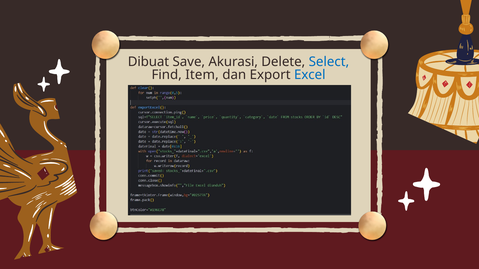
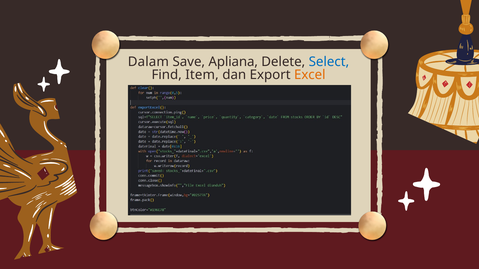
Dibuat: Dibuat -> Dalam
Akurasi: Akurasi -> Apliana
Excel colour: blue -> orange
